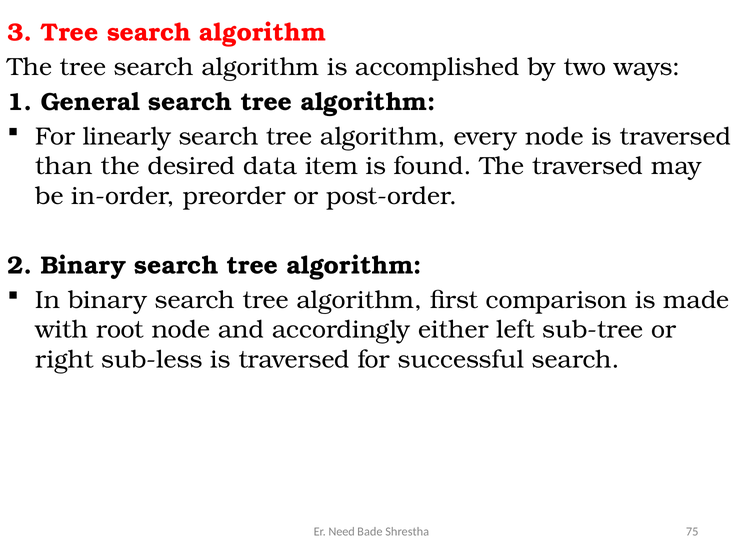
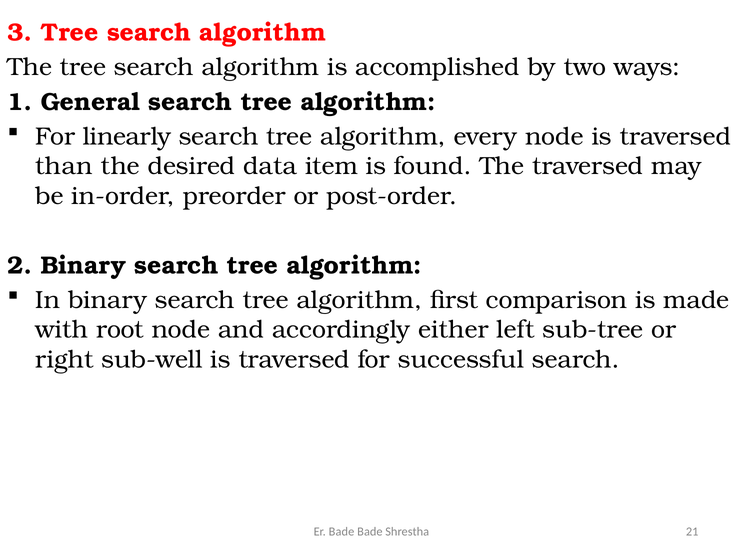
sub-less: sub-less -> sub-well
Er Need: Need -> Bade
75: 75 -> 21
